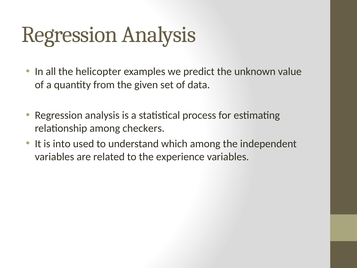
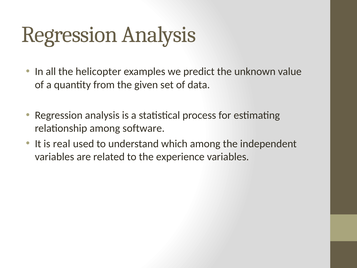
checkers: checkers -> software
into: into -> real
